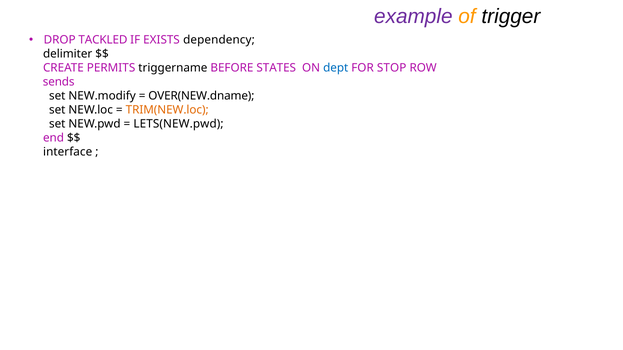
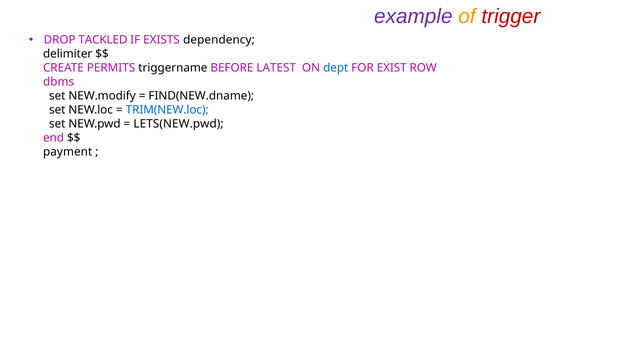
trigger colour: black -> red
STATES: STATES -> LATEST
STOP: STOP -> EXIST
sends: sends -> dbms
OVER(NEW.dname: OVER(NEW.dname -> FIND(NEW.dname
TRIM(NEW.loc colour: orange -> blue
interface: interface -> payment
